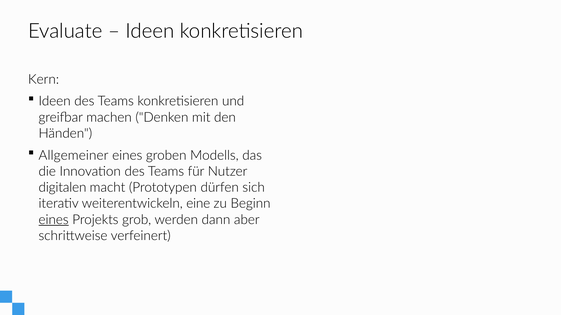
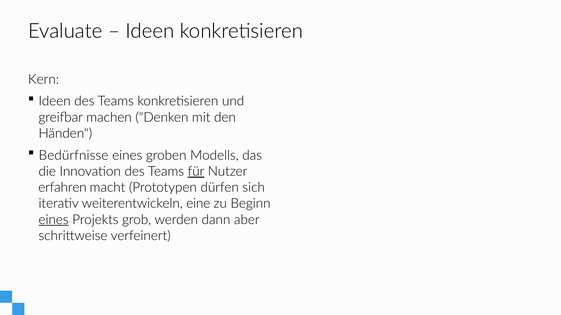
Allgemeiner: Allgemeiner -> Bedürfnisse
für underline: none -> present
digitalen: digitalen -> erfahren
